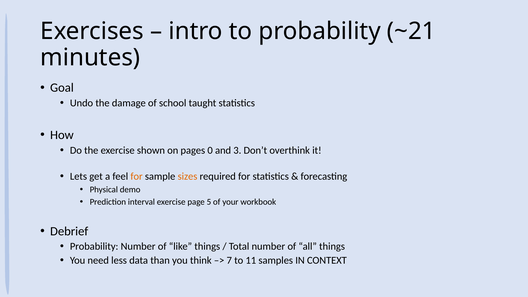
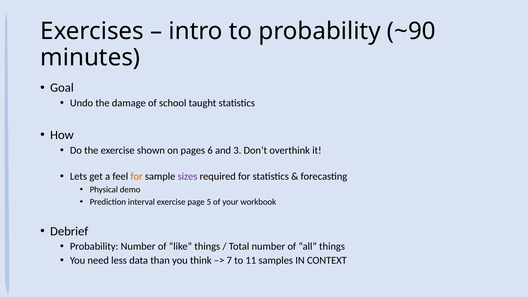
~21: ~21 -> ~90
0: 0 -> 6
sizes colour: orange -> purple
